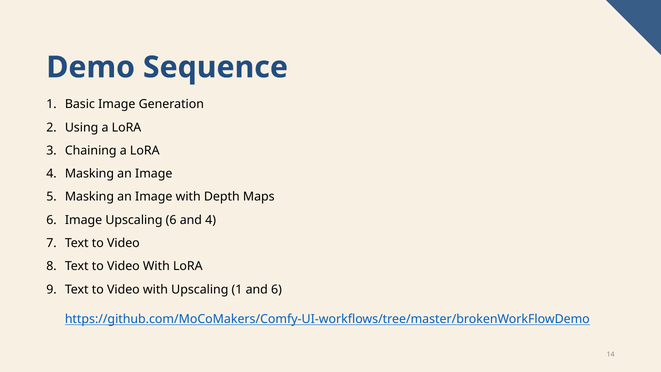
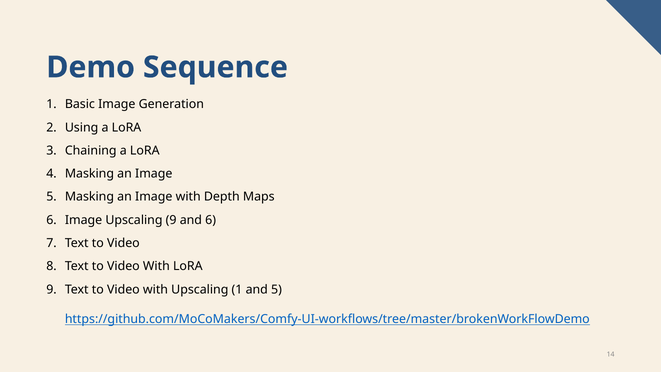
Upscaling 6: 6 -> 9
and 4: 4 -> 6
and 6: 6 -> 5
